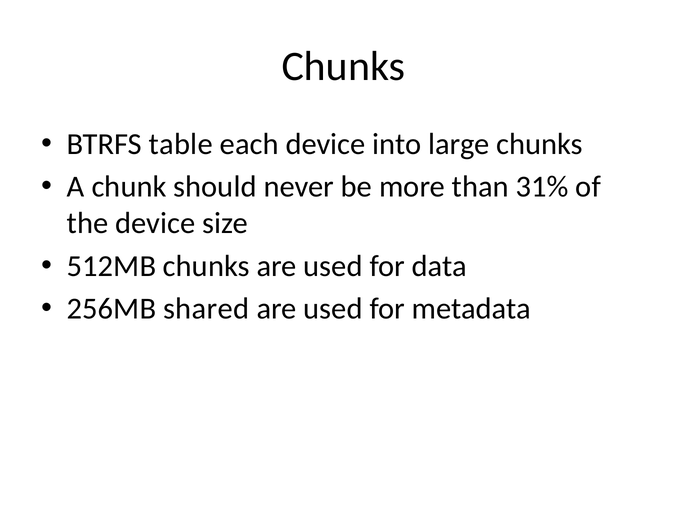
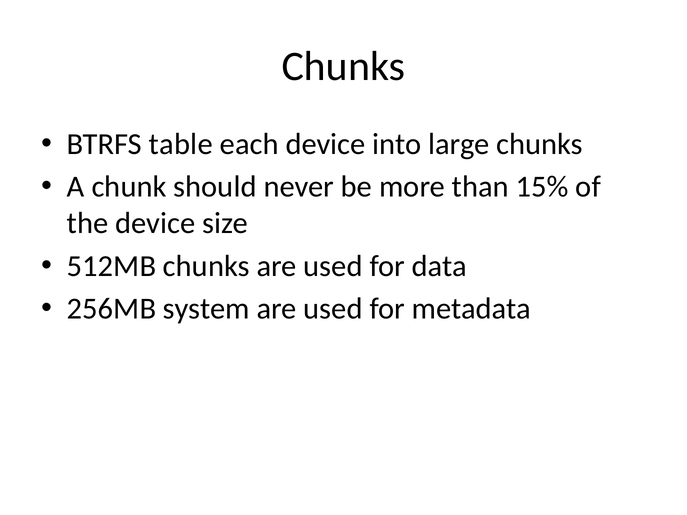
31%: 31% -> 15%
shared: shared -> system
